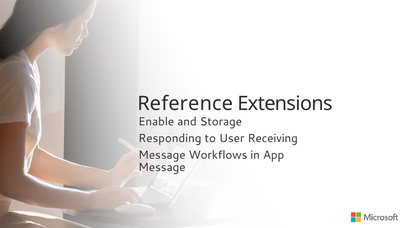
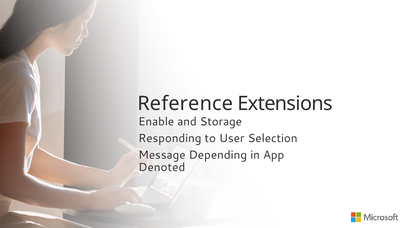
Receiving: Receiving -> Selection
Workflows: Workflows -> Depending
Message at (162, 168): Message -> Denoted
